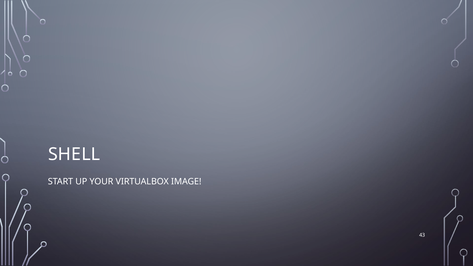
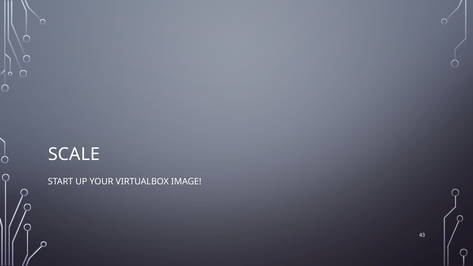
SHELL: SHELL -> SCALE
